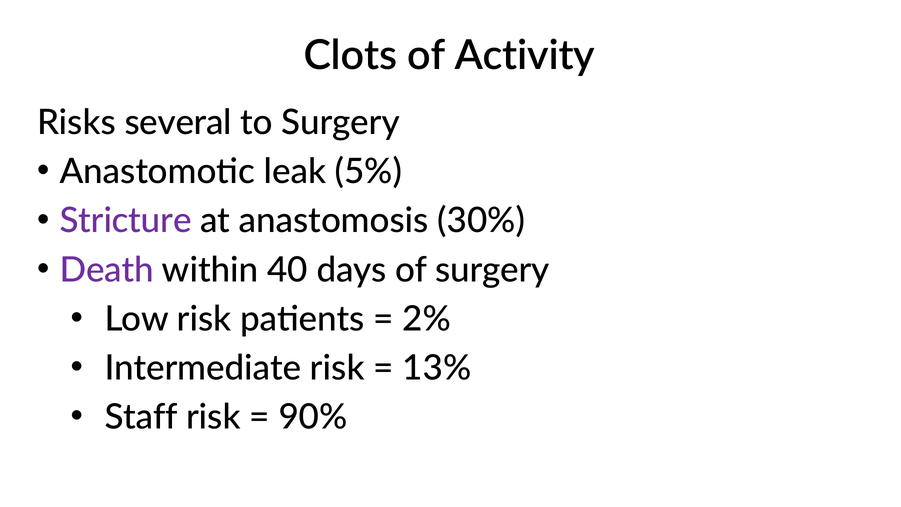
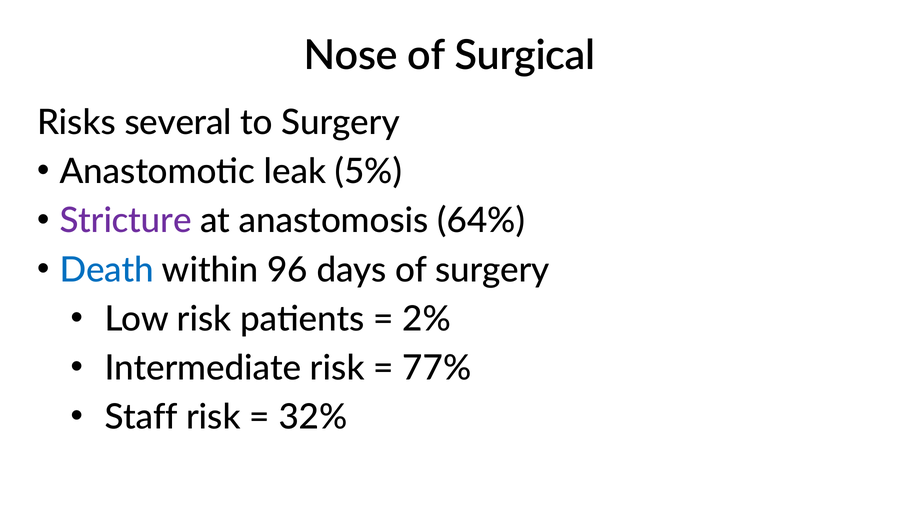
Clots: Clots -> Nose
Activity: Activity -> Surgical
30%: 30% -> 64%
Death colour: purple -> blue
40: 40 -> 96
13%: 13% -> 77%
90%: 90% -> 32%
